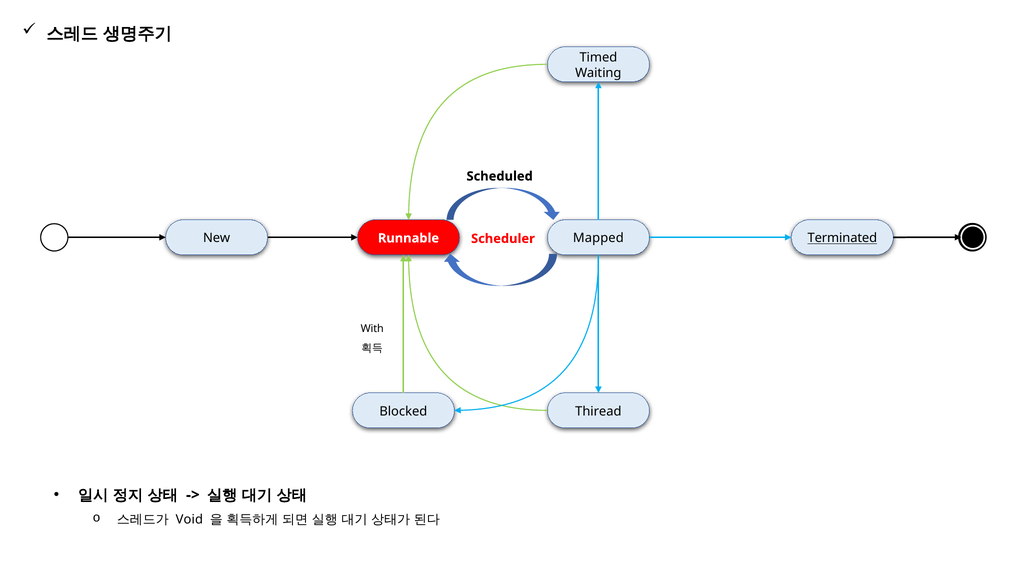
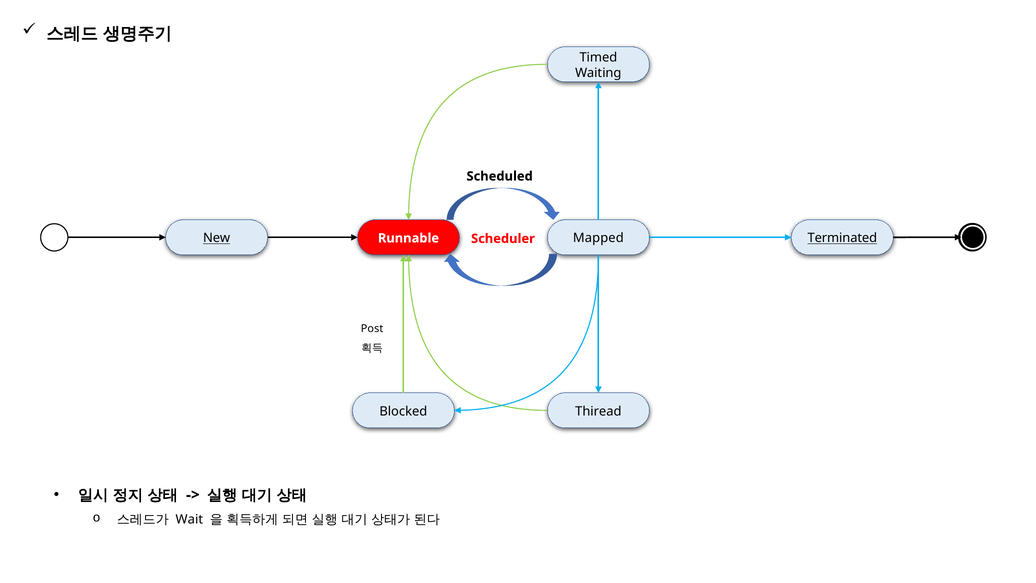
New underline: none -> present
With: With -> Post
Void: Void -> Wait
